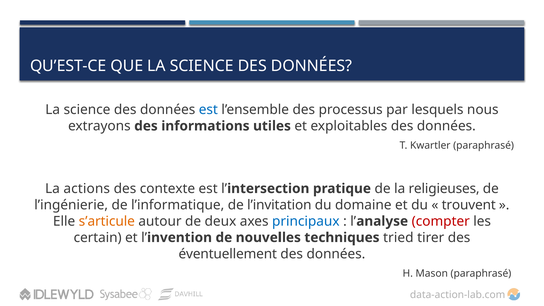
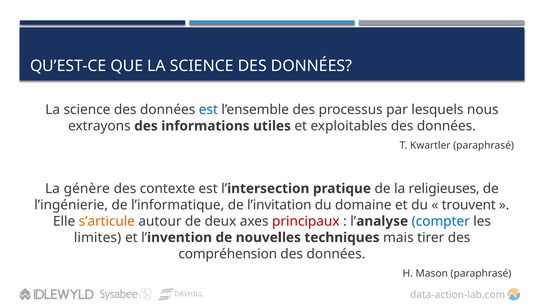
actions: actions -> génère
principaux colour: blue -> red
compter colour: red -> blue
certain: certain -> limites
tried: tried -> mais
éventuellement: éventuellement -> compréhension
